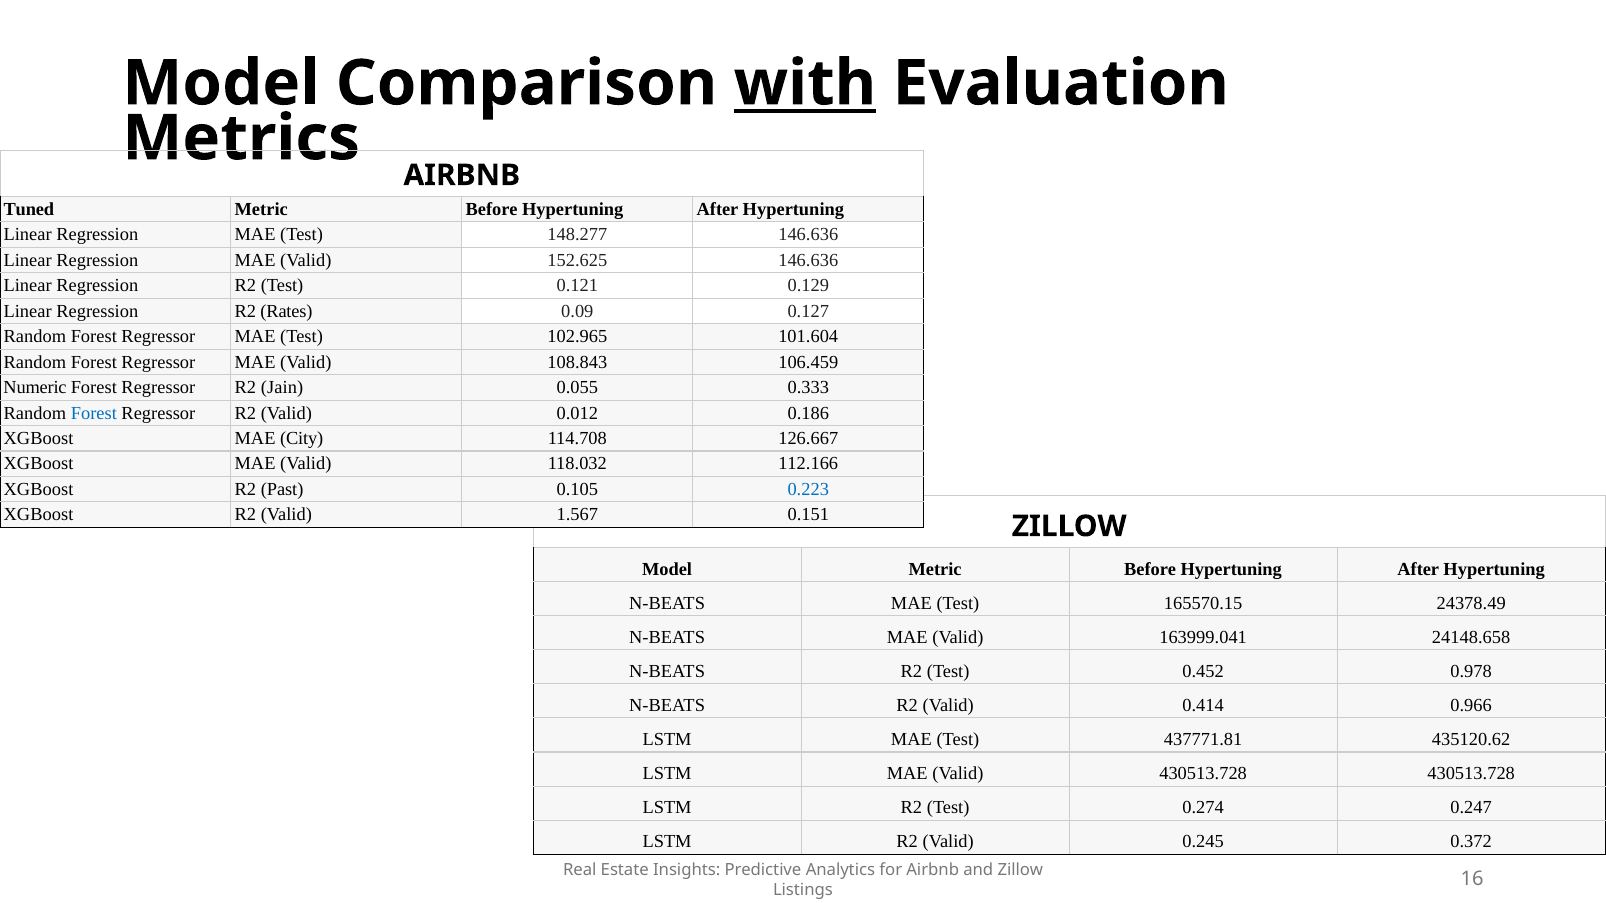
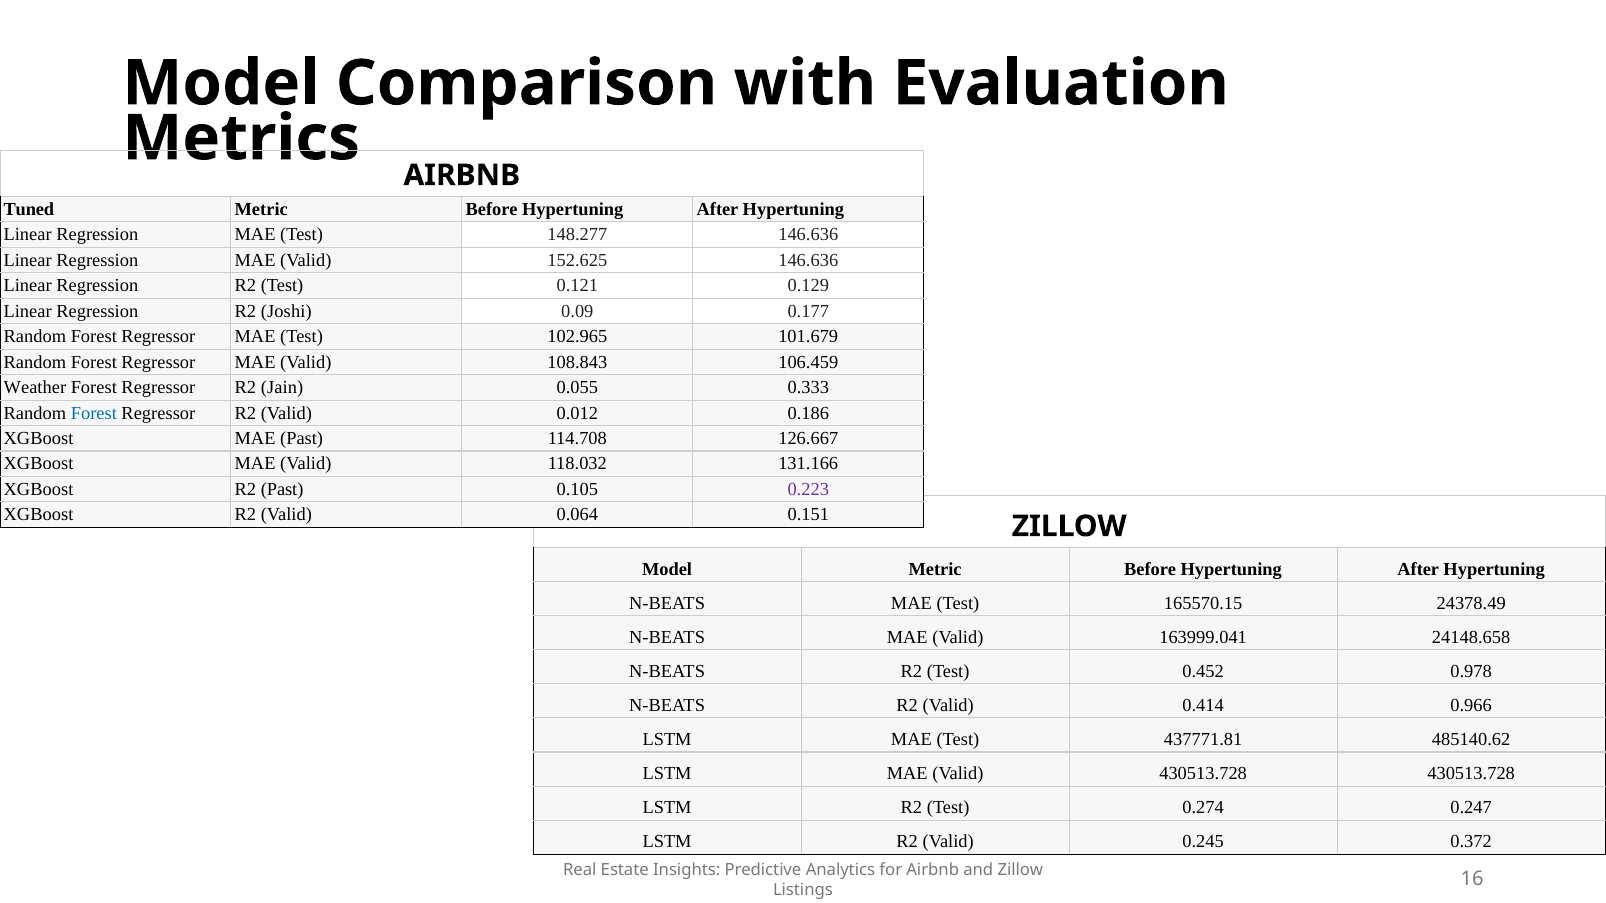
with underline: present -> none
Rates: Rates -> Joshi
0.127: 0.127 -> 0.177
101.604: 101.604 -> 101.679
Numeric: Numeric -> Weather
MAE City: City -> Past
112.166: 112.166 -> 131.166
0.223 colour: blue -> purple
1.567: 1.567 -> 0.064
435120.62: 435120.62 -> 485140.62
